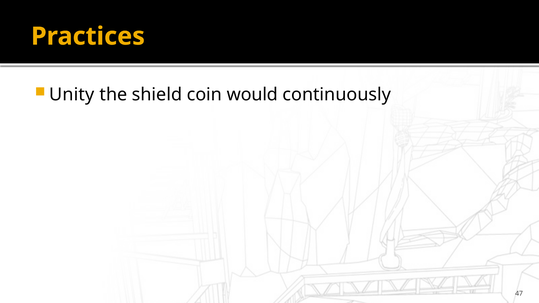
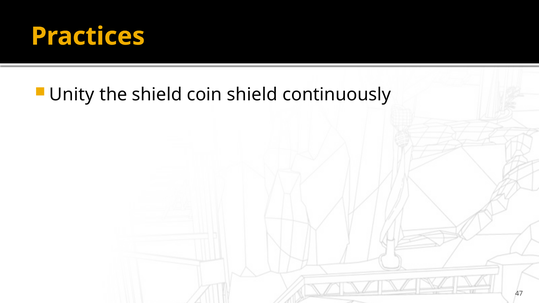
coin would: would -> shield
